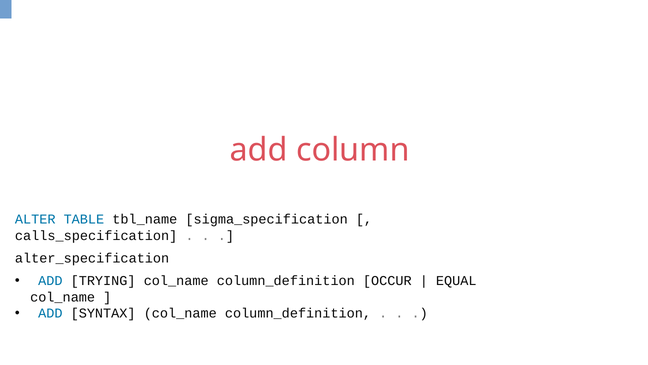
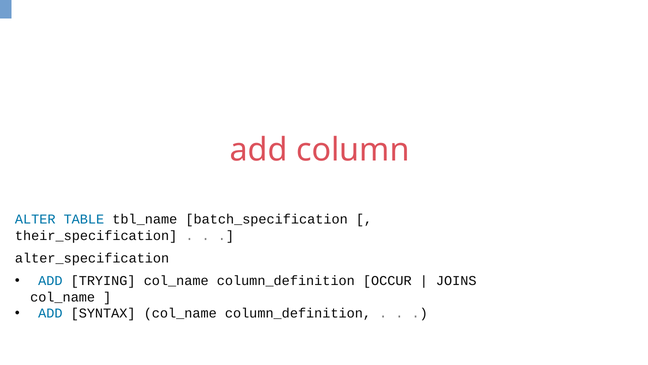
sigma_specification: sigma_specification -> batch_specification
calls_specification: calls_specification -> their_specification
EQUAL: EQUAL -> JOINS
